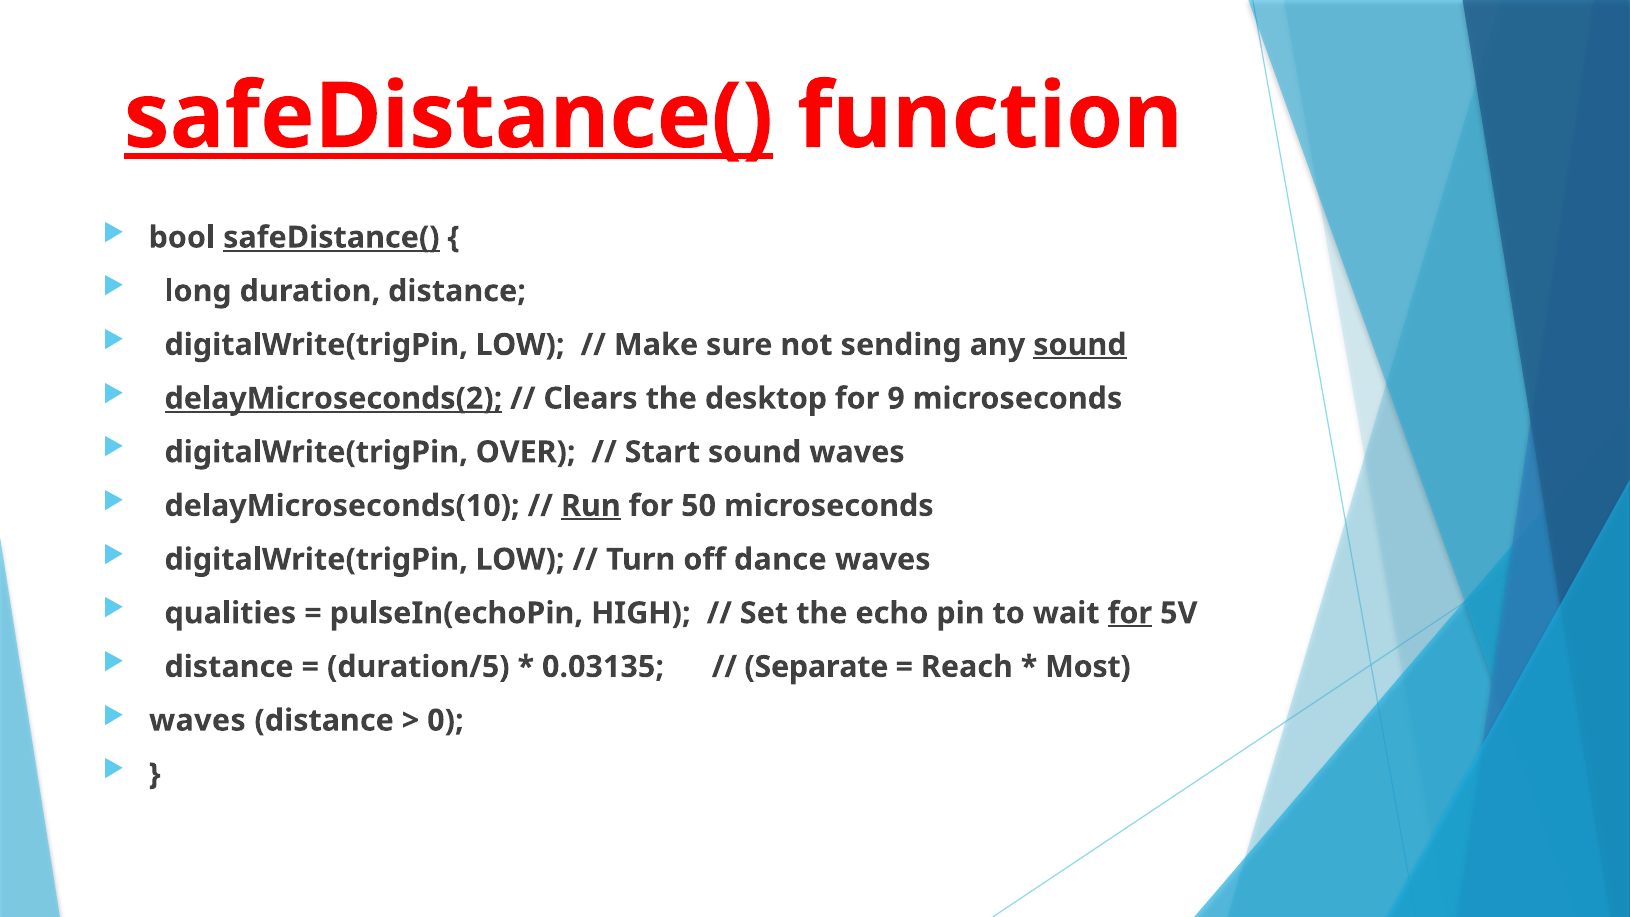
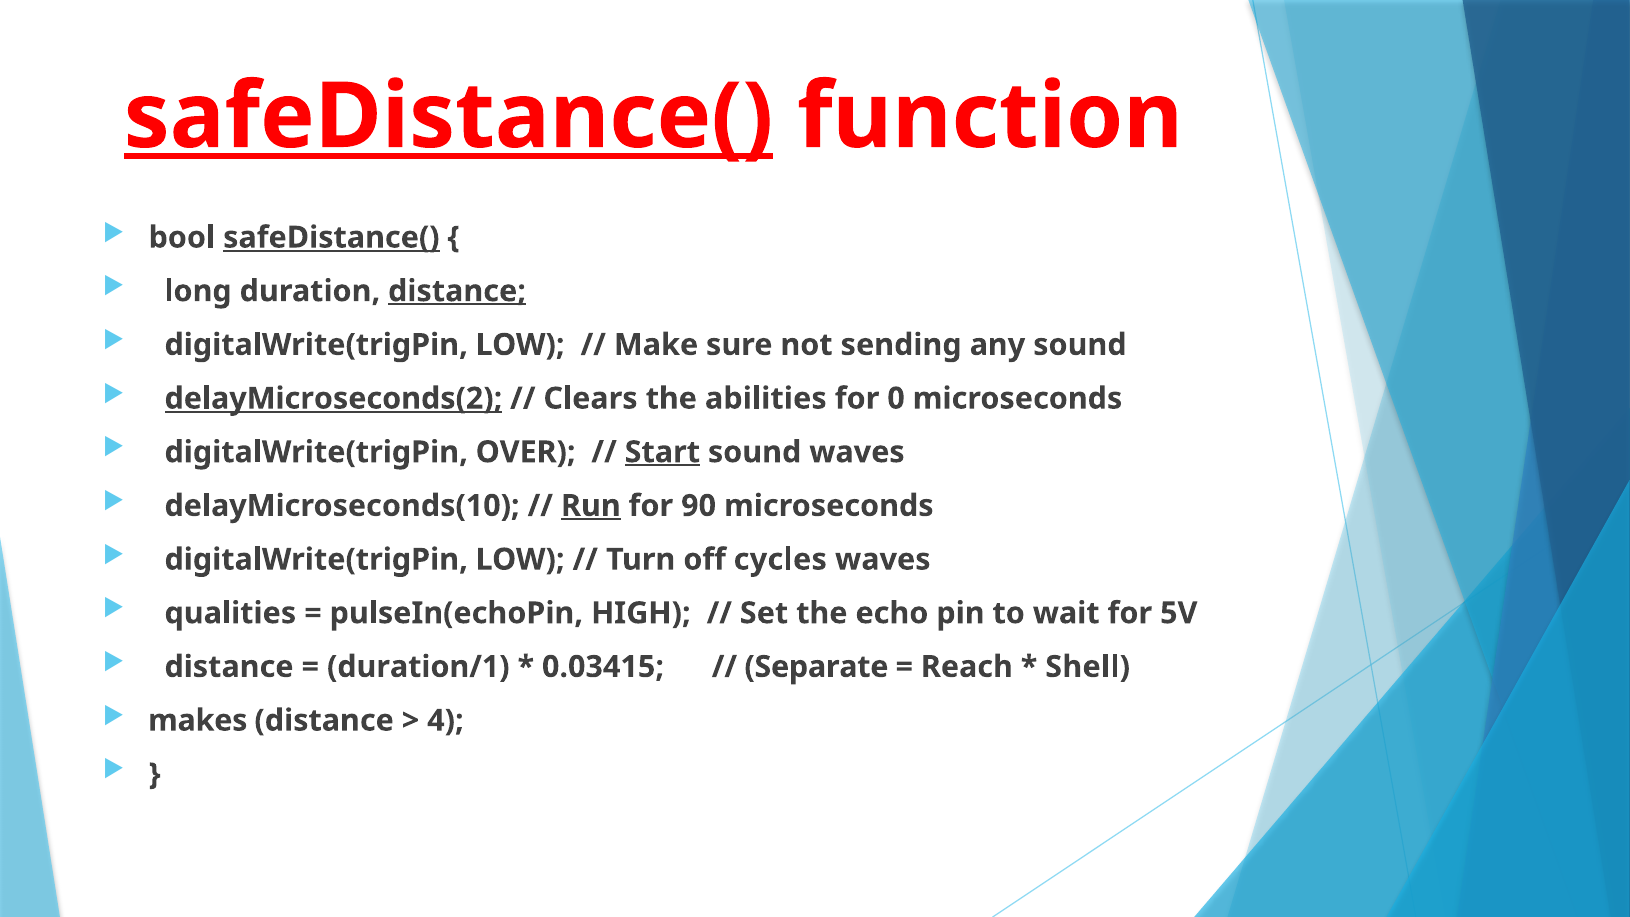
distance at (457, 291) underline: none -> present
sound at (1080, 345) underline: present -> none
desktop: desktop -> abilities
9: 9 -> 0
Start underline: none -> present
50: 50 -> 90
dance: dance -> cycles
for at (1130, 613) underline: present -> none
duration/5: duration/5 -> duration/1
0.03135: 0.03135 -> 0.03415
Most: Most -> Shell
waves at (197, 720): waves -> makes
0: 0 -> 4
